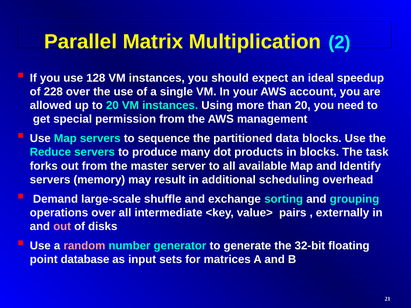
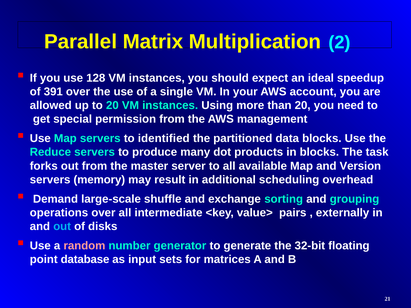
228: 228 -> 391
sequence: sequence -> identified
Identify: Identify -> Version
out at (62, 227) colour: pink -> light blue
